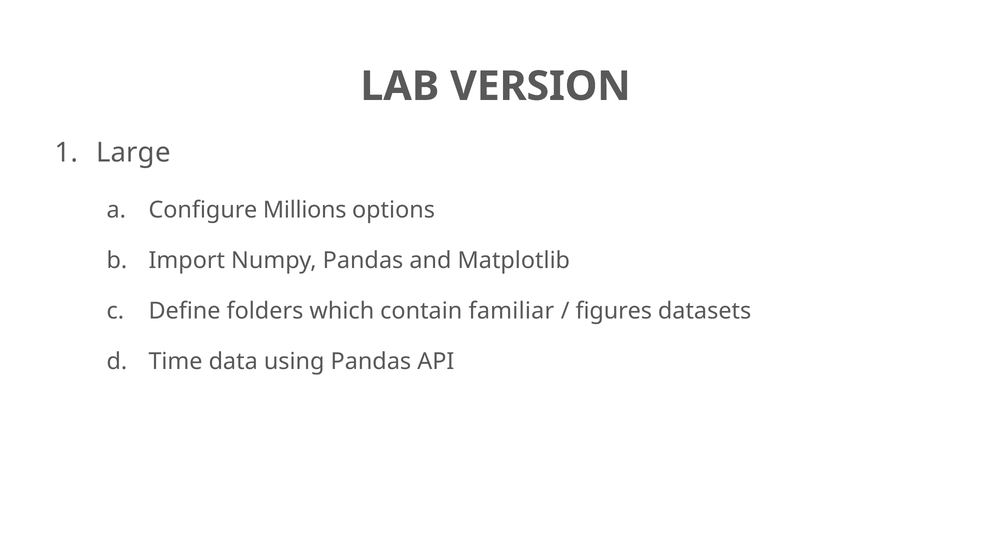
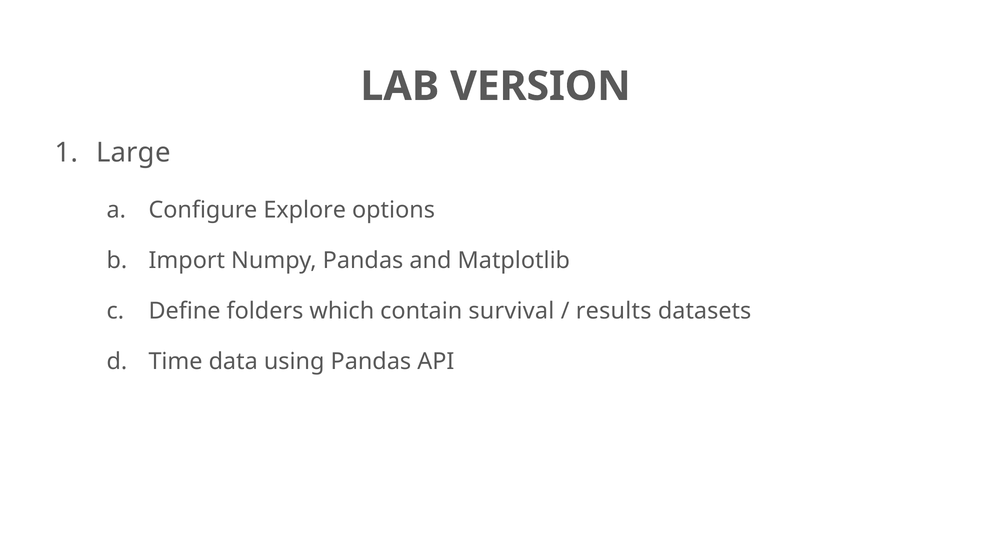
Millions: Millions -> Explore
familiar: familiar -> survival
figures: figures -> results
